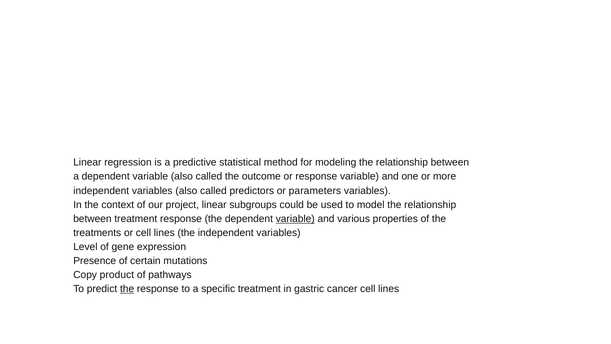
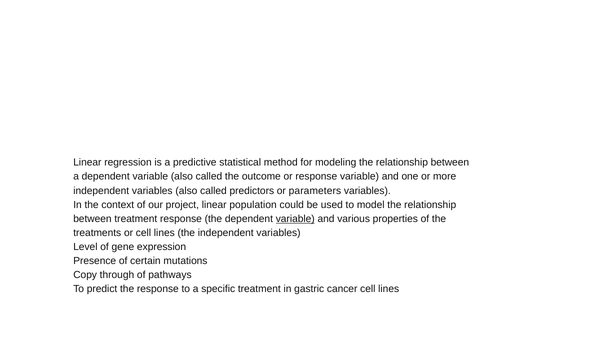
subgroups: subgroups -> population
product: product -> through
the at (127, 289) underline: present -> none
